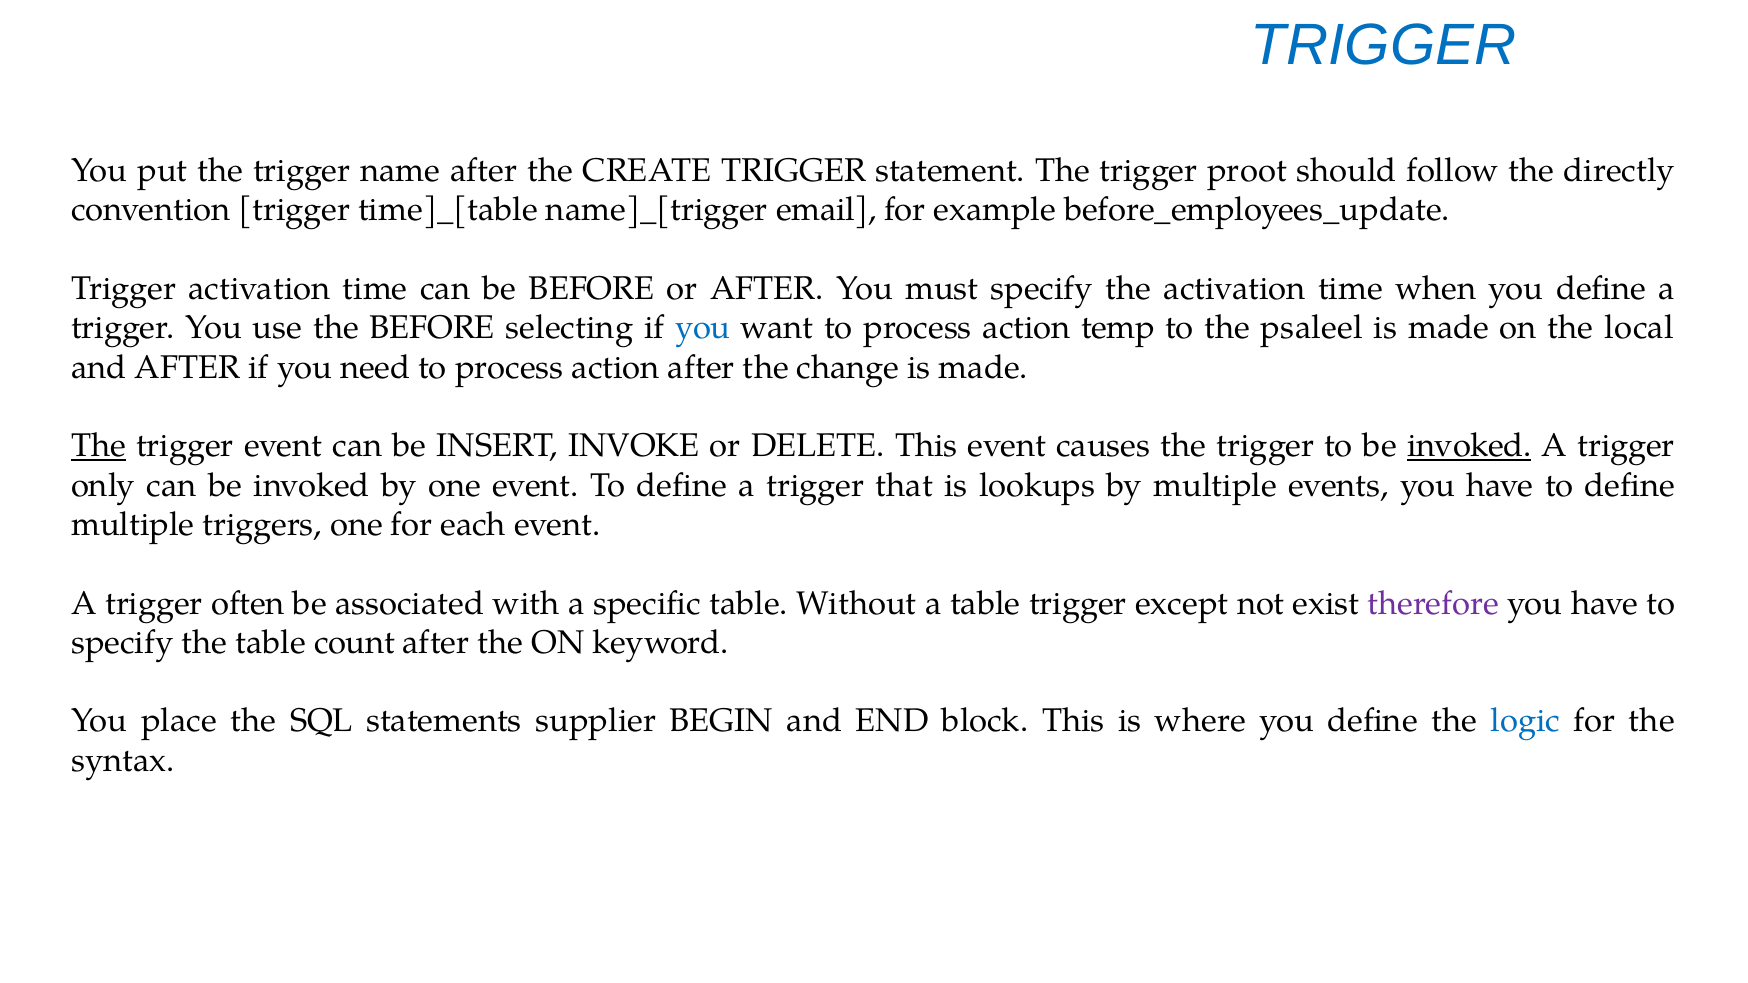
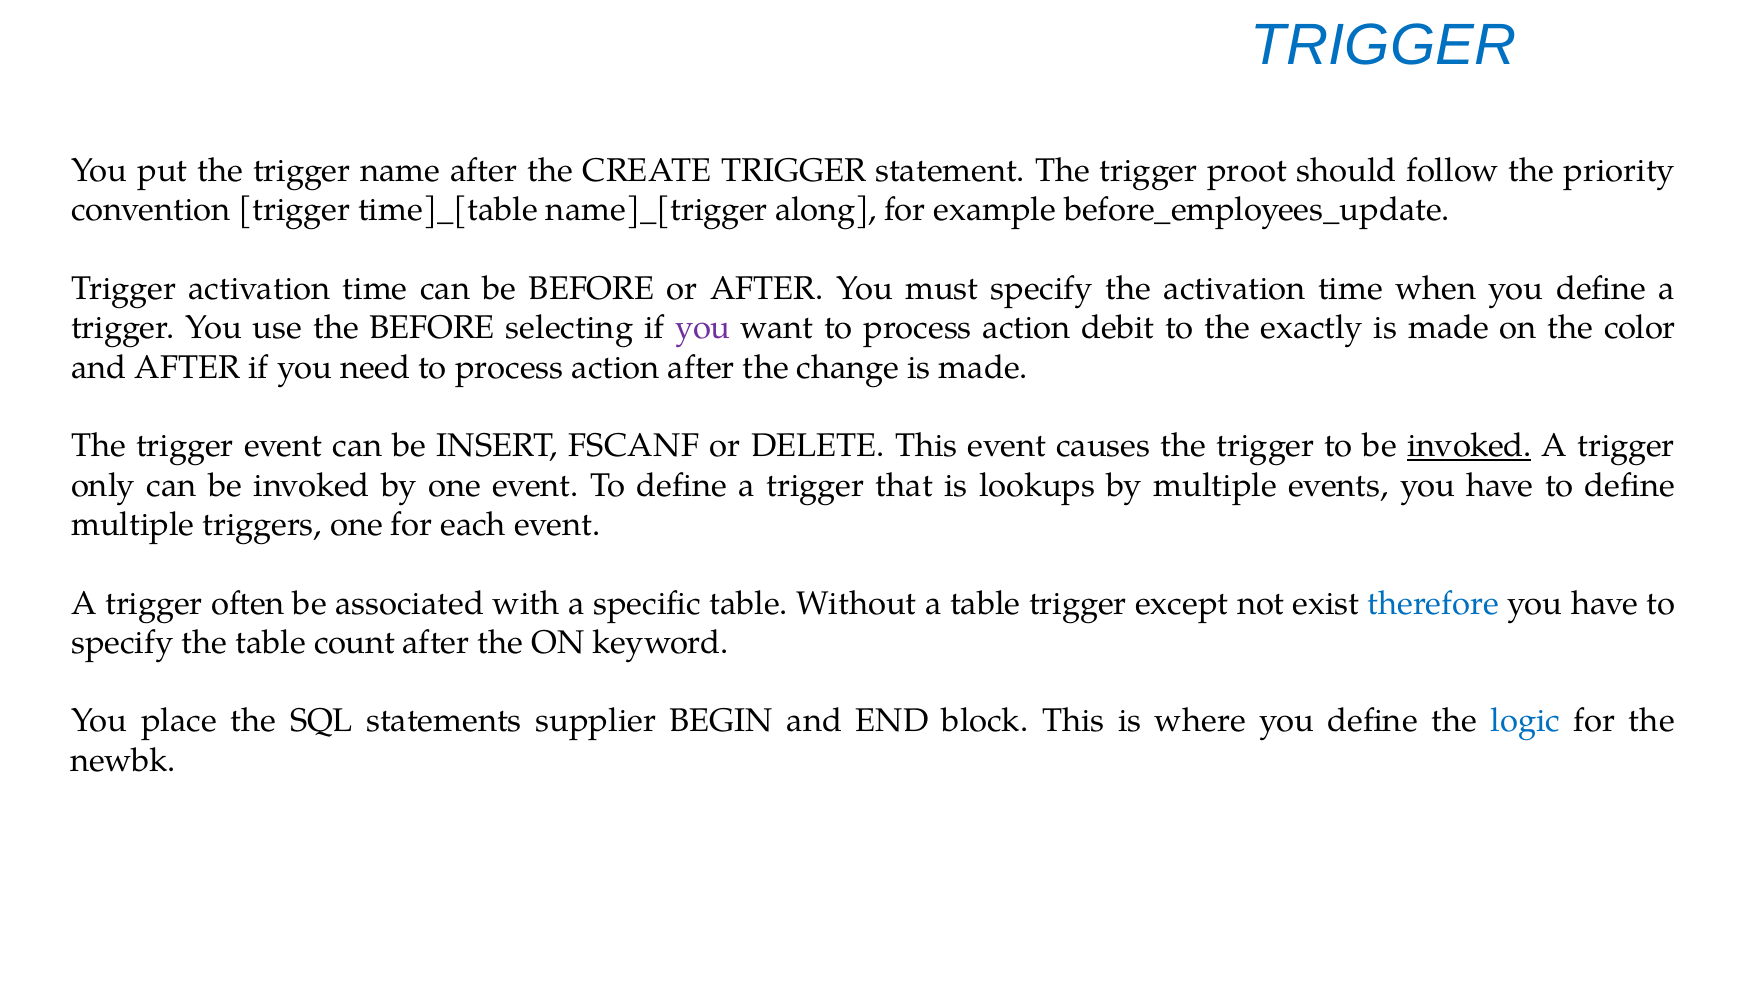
directly: directly -> priority
email: email -> along
you at (703, 328) colour: blue -> purple
temp: temp -> debit
psaleel: psaleel -> exactly
local: local -> color
The at (99, 446) underline: present -> none
INVOKE: INVOKE -> FSCANF
therefore colour: purple -> blue
syntax: syntax -> newbk
